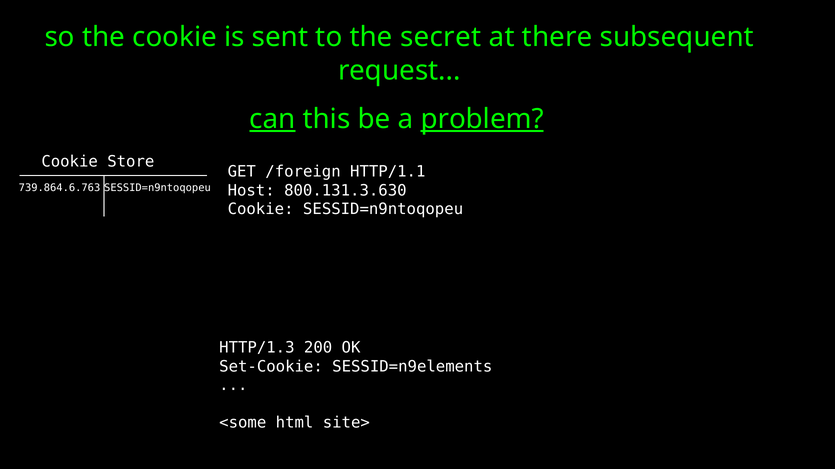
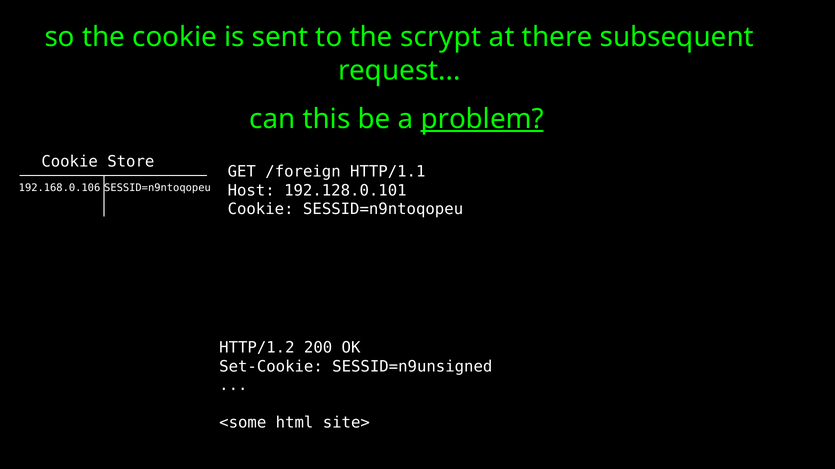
secret: secret -> scrypt
can underline: present -> none
739.864.6.763: 739.864.6.763 -> 192.168.0.106
800.131.3.630: 800.131.3.630 -> 192.128.0.101
HTTP/1.3: HTTP/1.3 -> HTTP/1.2
SESSID=n9elements: SESSID=n9elements -> SESSID=n9unsigned
